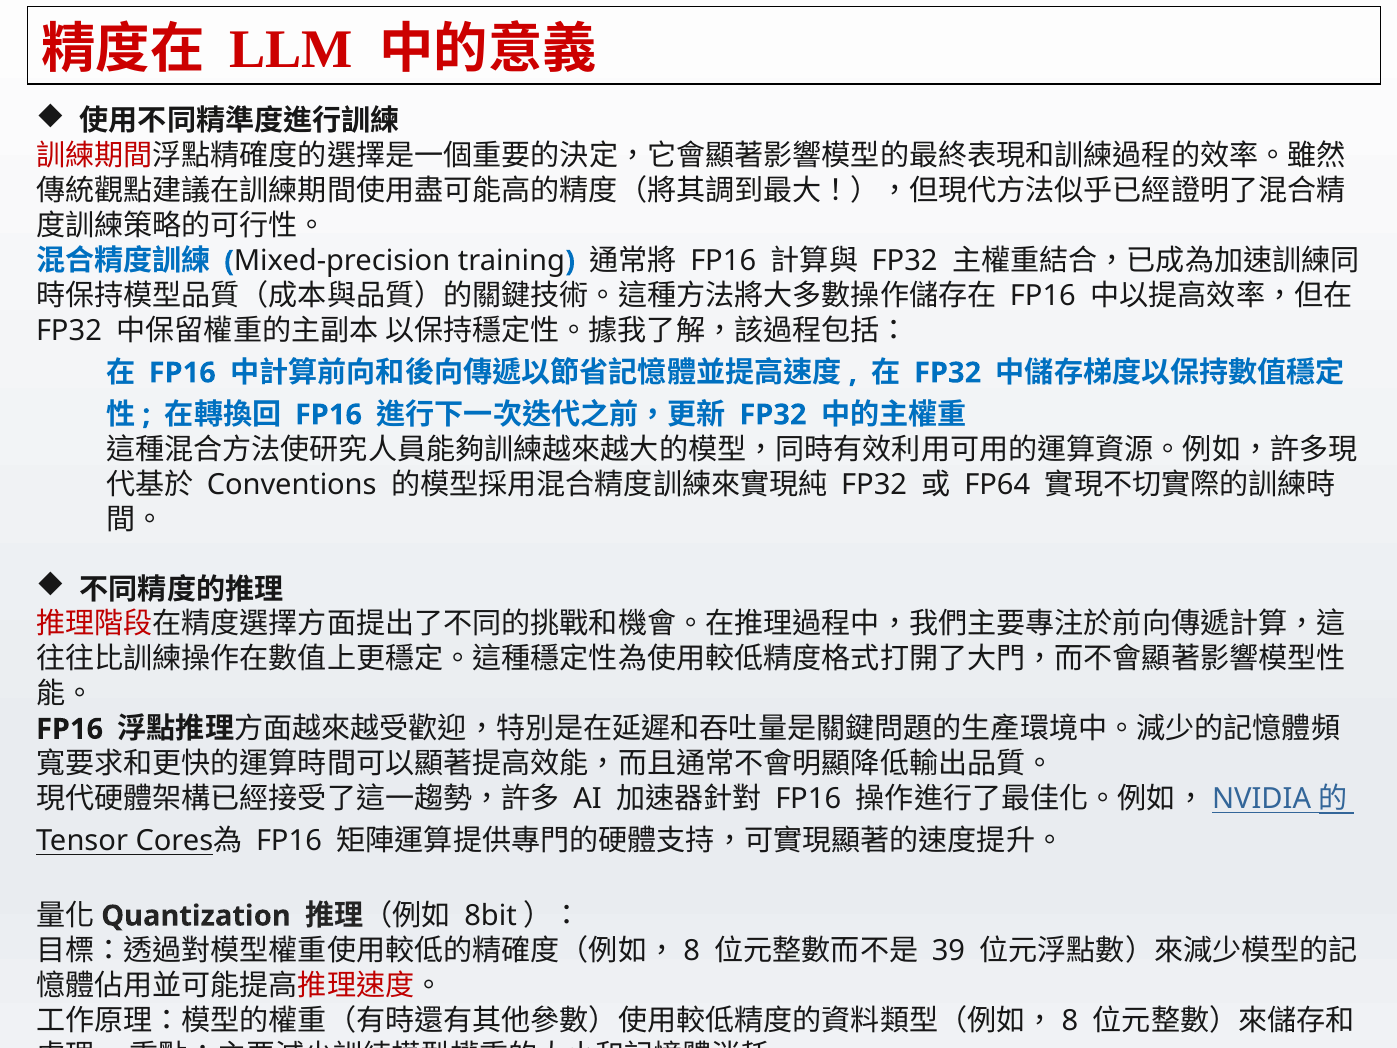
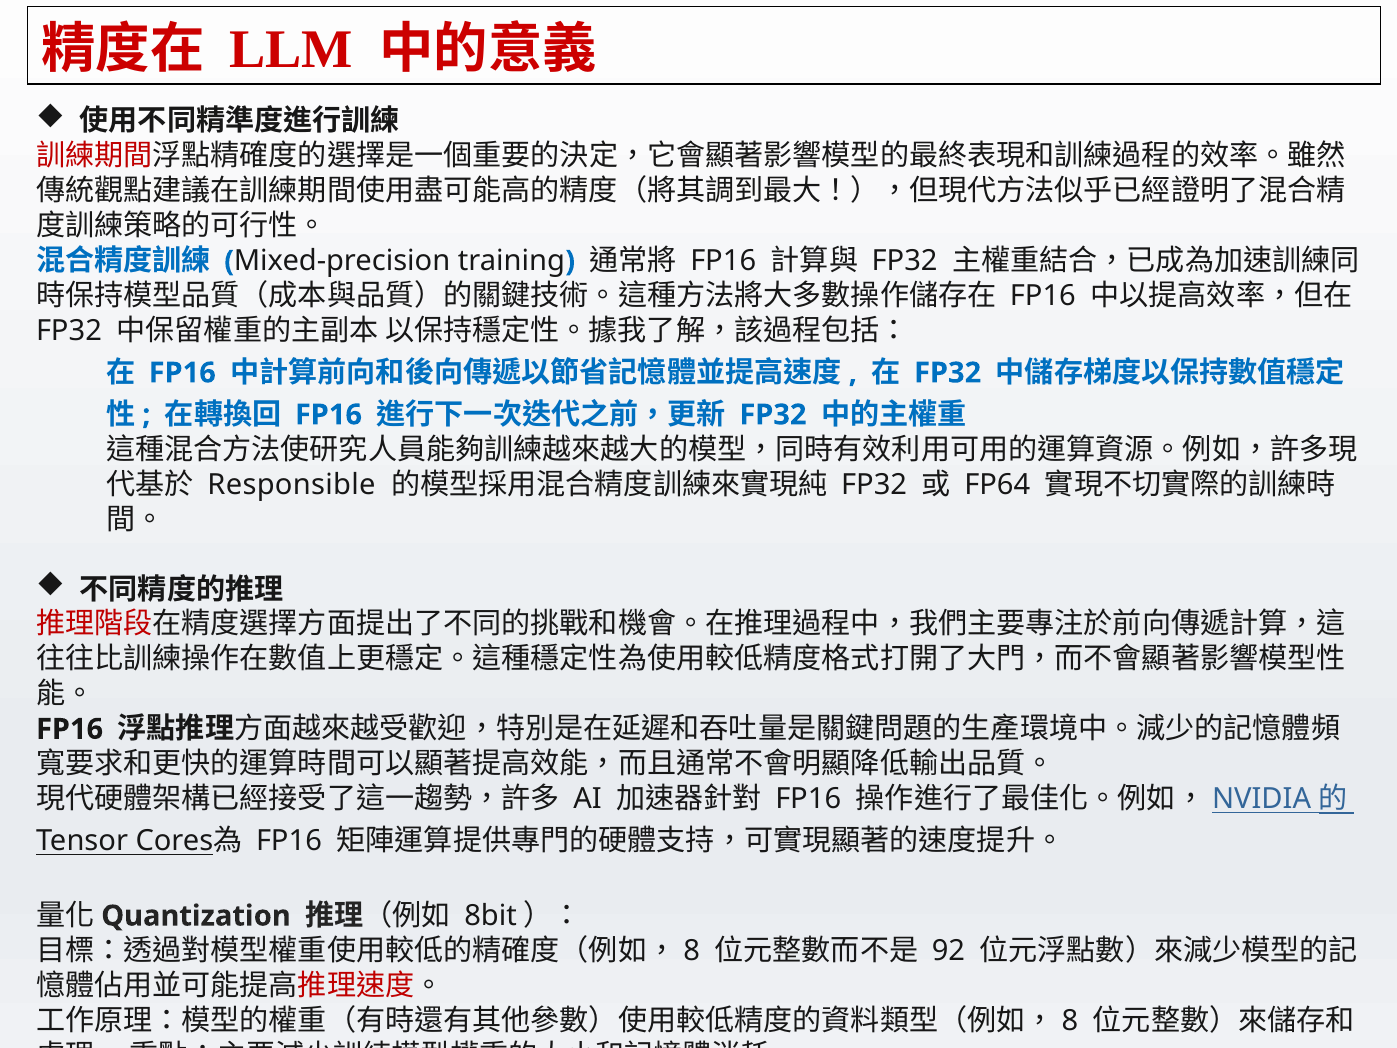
Conventions: Conventions -> Responsible
39: 39 -> 92
